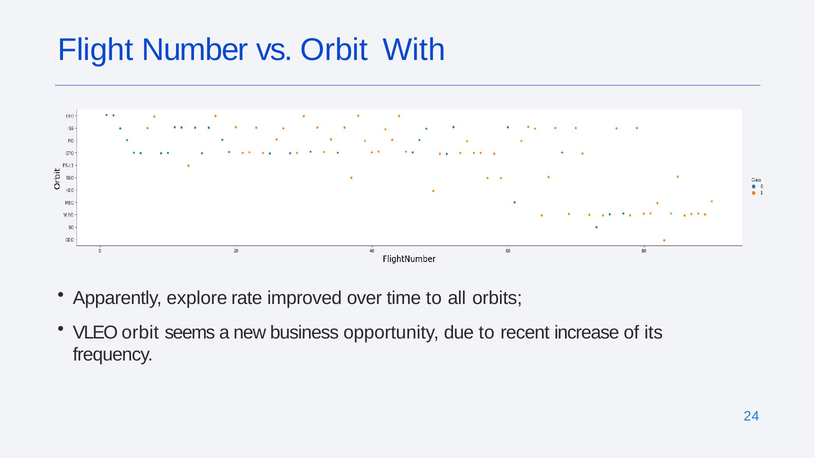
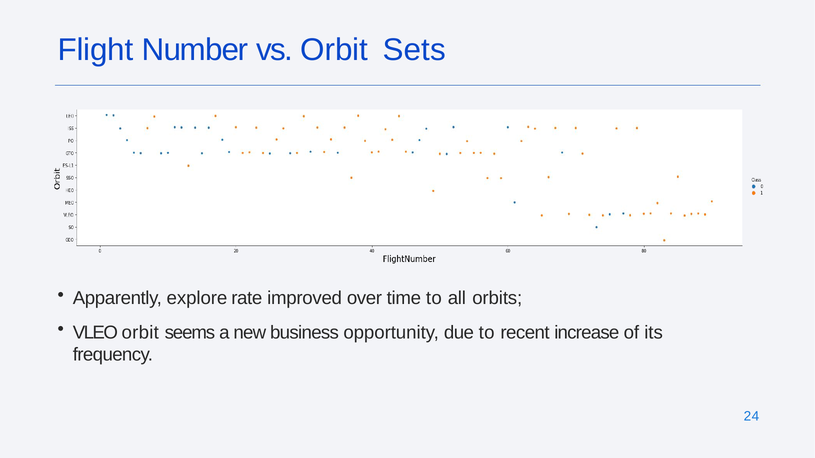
With: With -> Sets
